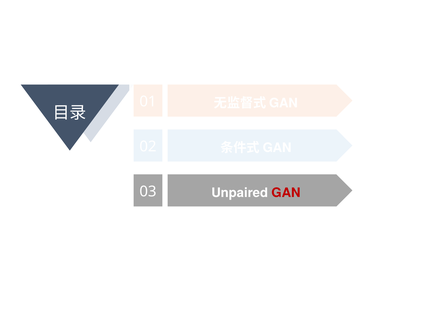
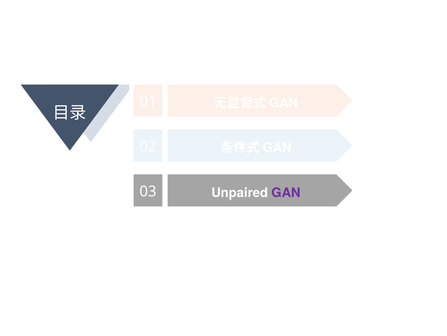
GAN colour: red -> purple
